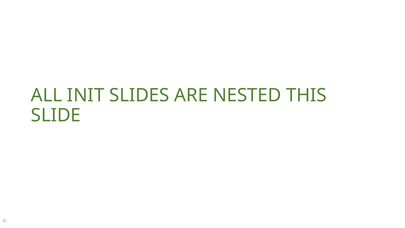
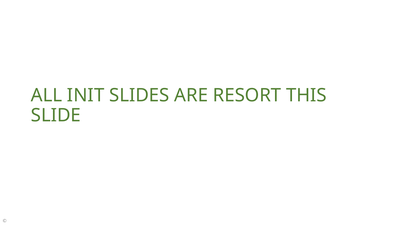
NESTED: NESTED -> RESORT
